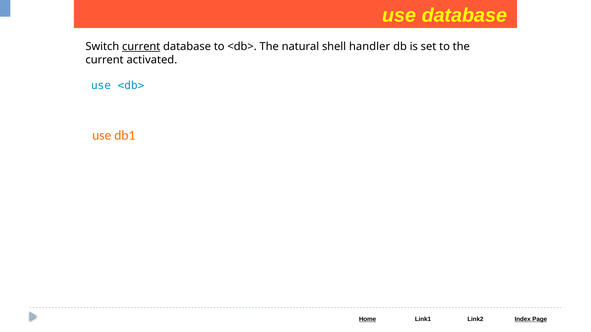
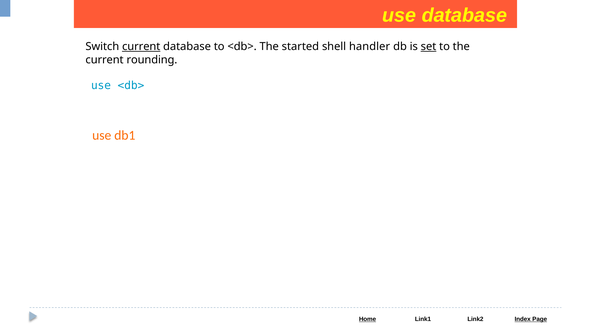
natural: natural -> started
set underline: none -> present
activated: activated -> rounding
